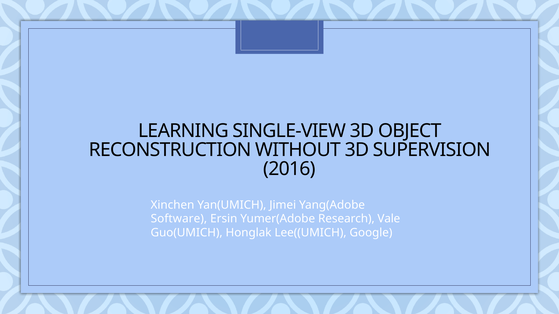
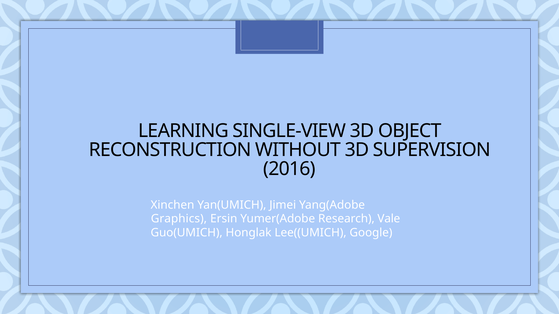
Software: Software -> Graphics
